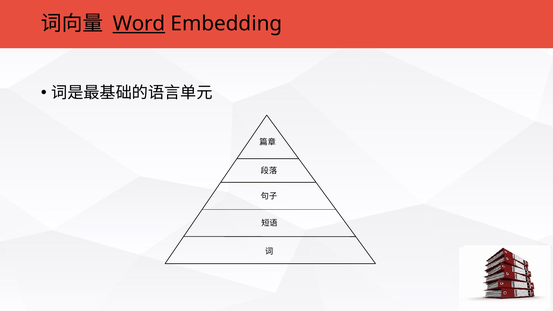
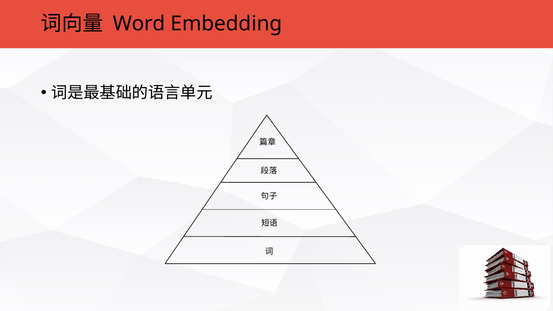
Word underline: present -> none
